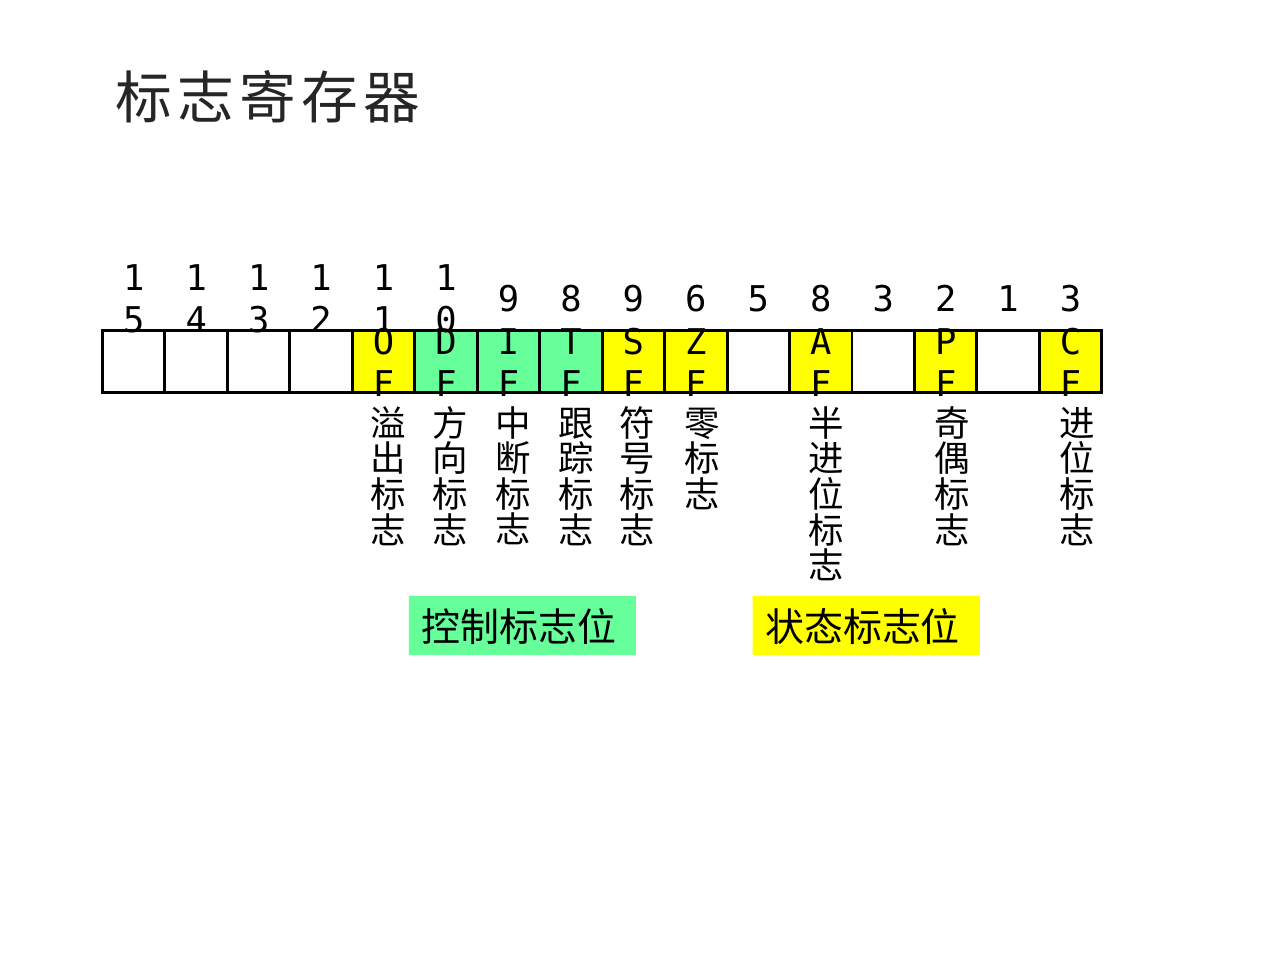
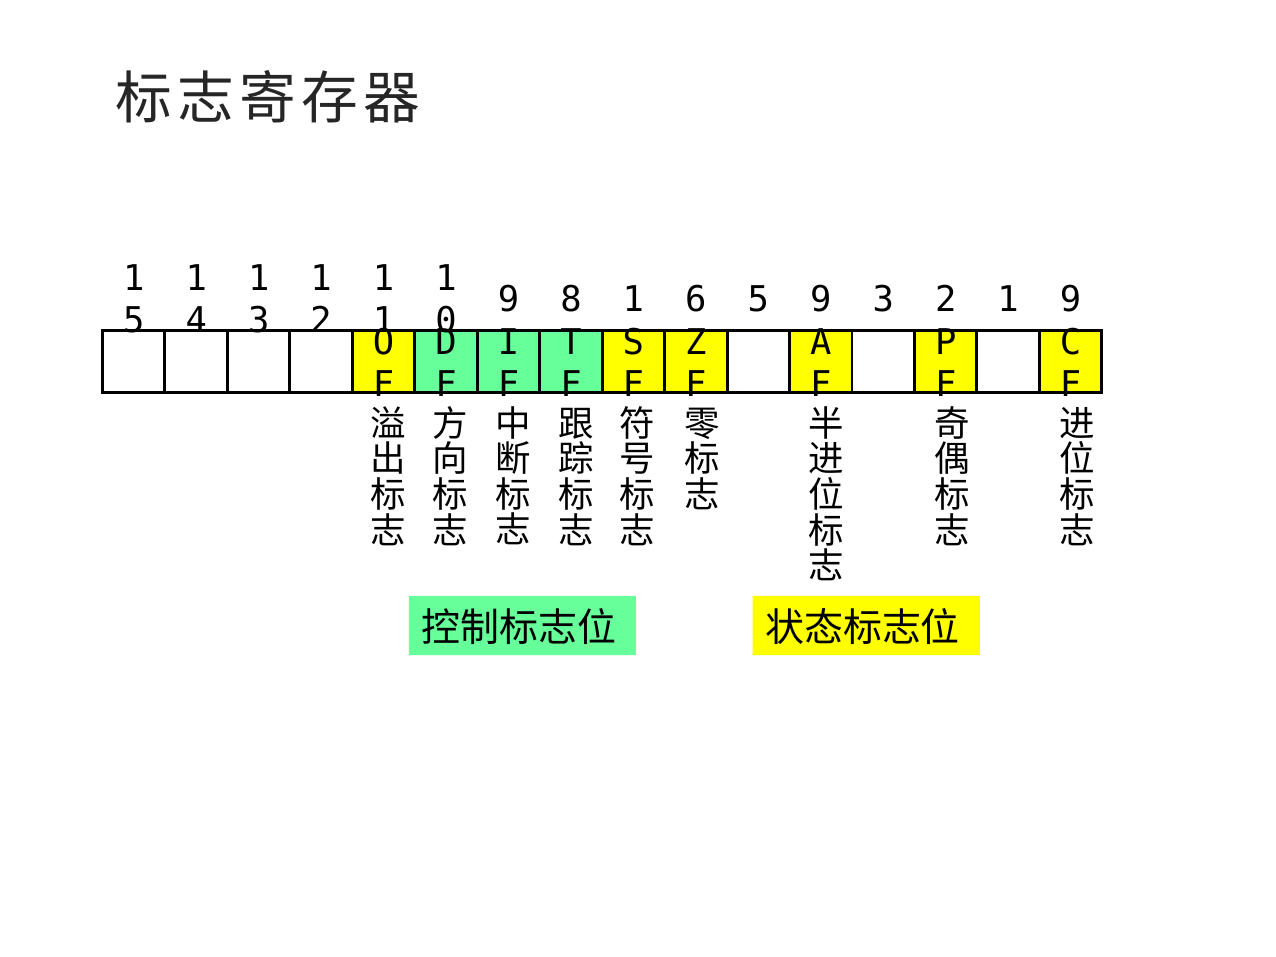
8 9: 9 -> 1
5 8: 8 -> 9
2 3: 3 -> 9
